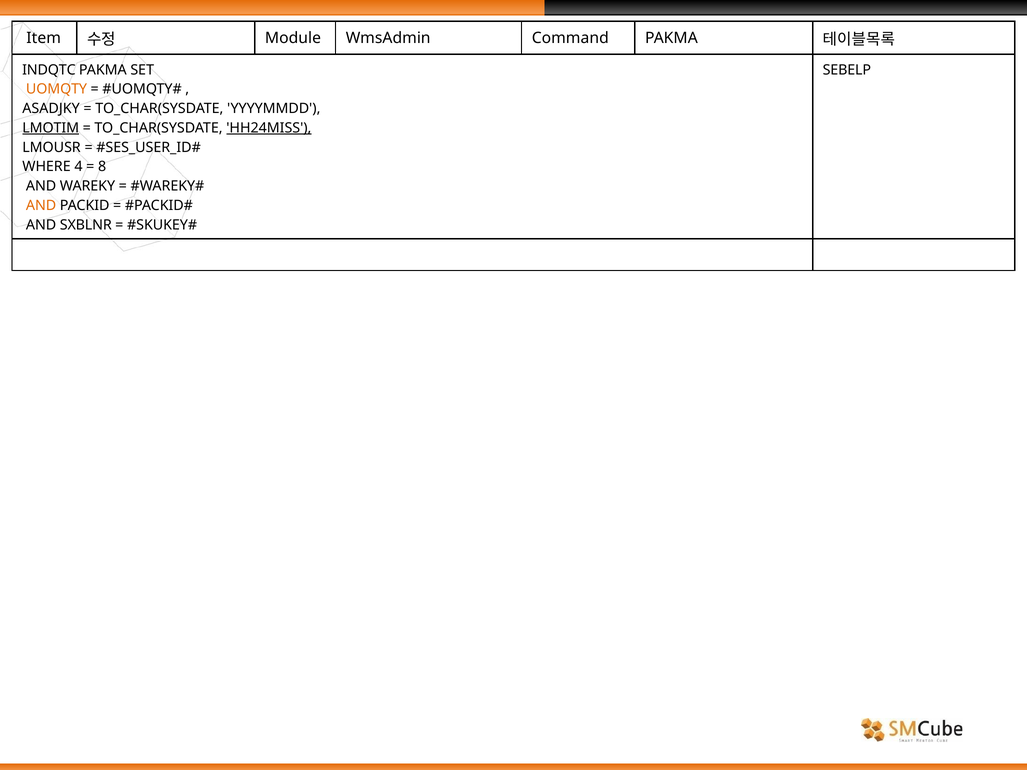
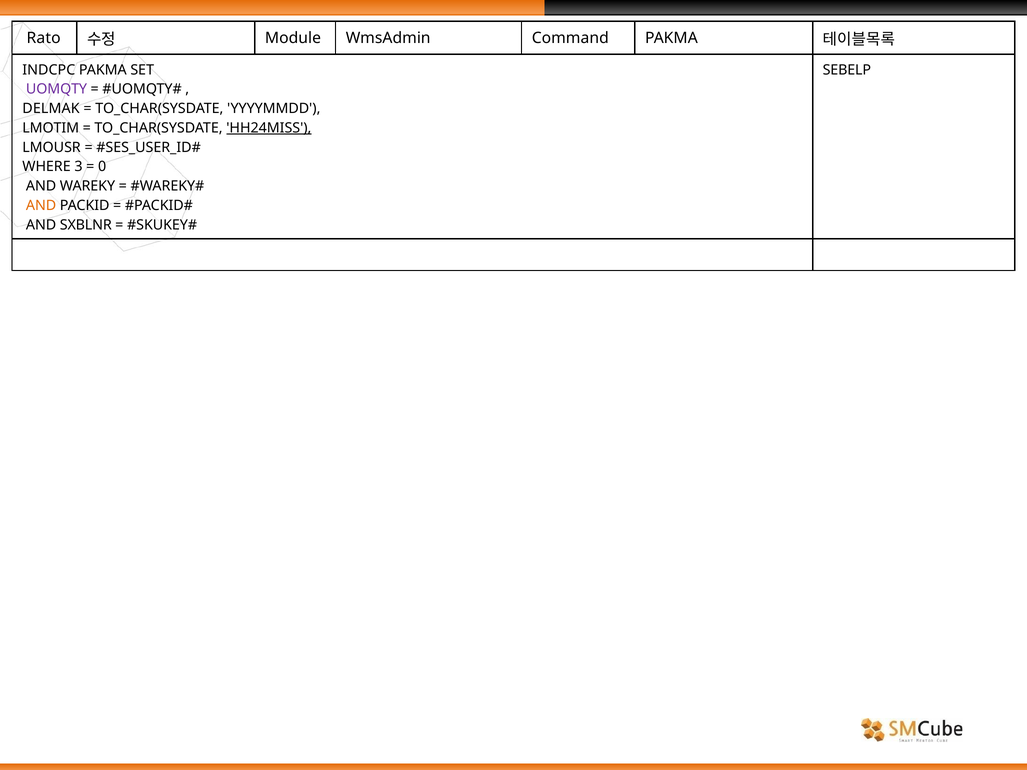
Item: Item -> Rato
INDQTC: INDQTC -> INDCPC
UOMQTY colour: orange -> purple
ASADJKY: ASADJKY -> DELMAK
LMOTIM underline: present -> none
4: 4 -> 3
8: 8 -> 0
